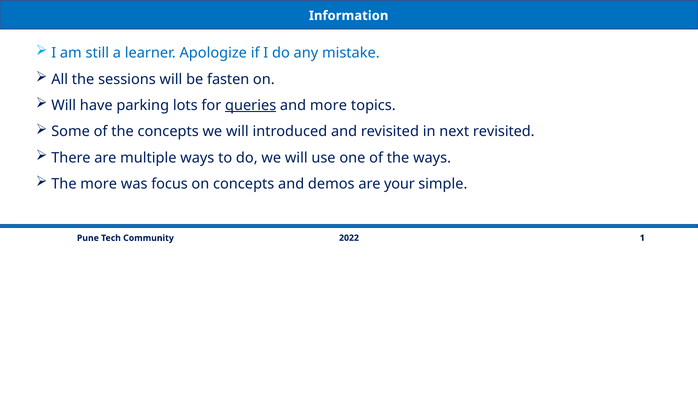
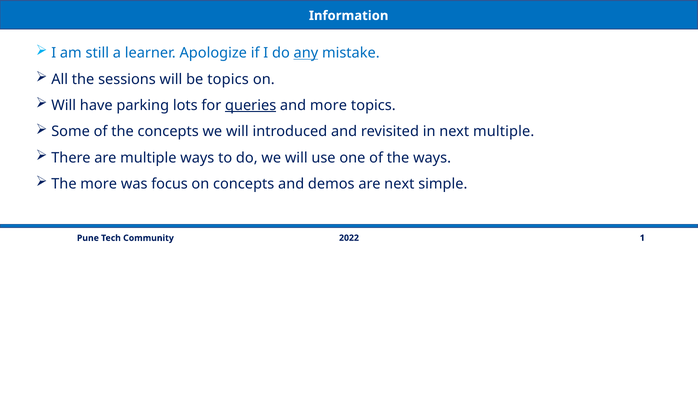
any underline: none -> present
be fasten: fasten -> topics
next revisited: revisited -> multiple
are your: your -> next
